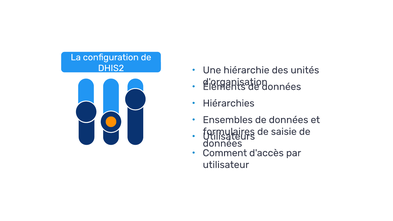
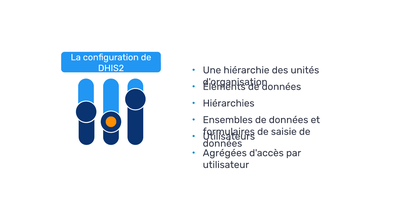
Comment: Comment -> Agrégées
